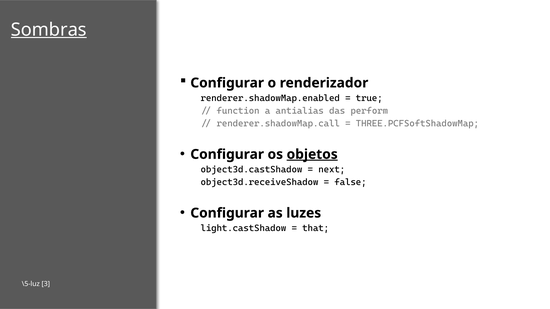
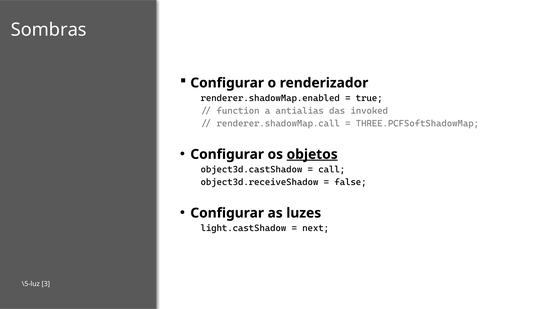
Sombras underline: present -> none
perform: perform -> invoked
next: next -> call
that: that -> next
